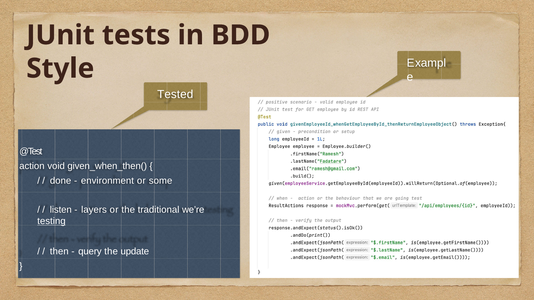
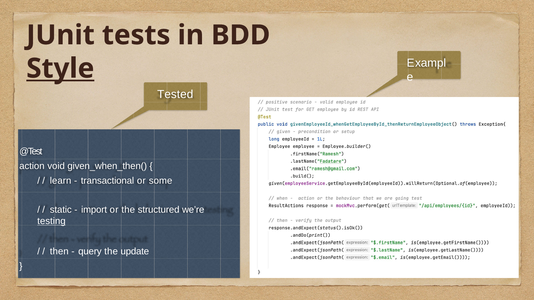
Style underline: none -> present
done: done -> learn
environment: environment -> transactional
listen: listen -> static
layers: layers -> import
traditional: traditional -> structured
